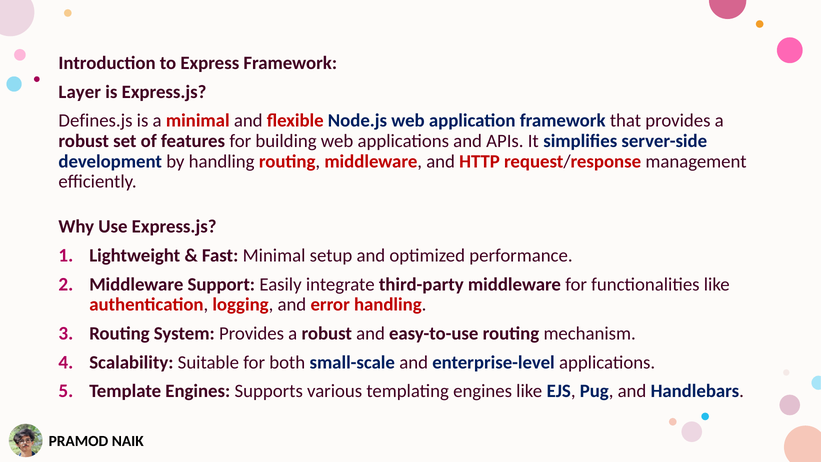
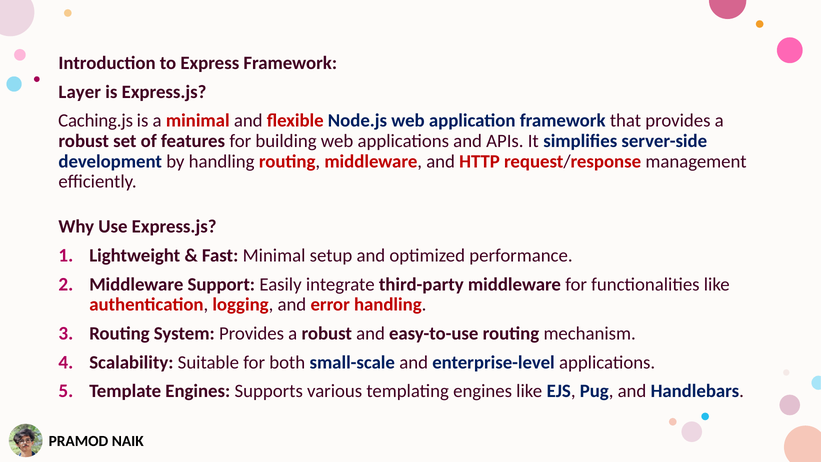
Defines.js: Defines.js -> Caching.js
